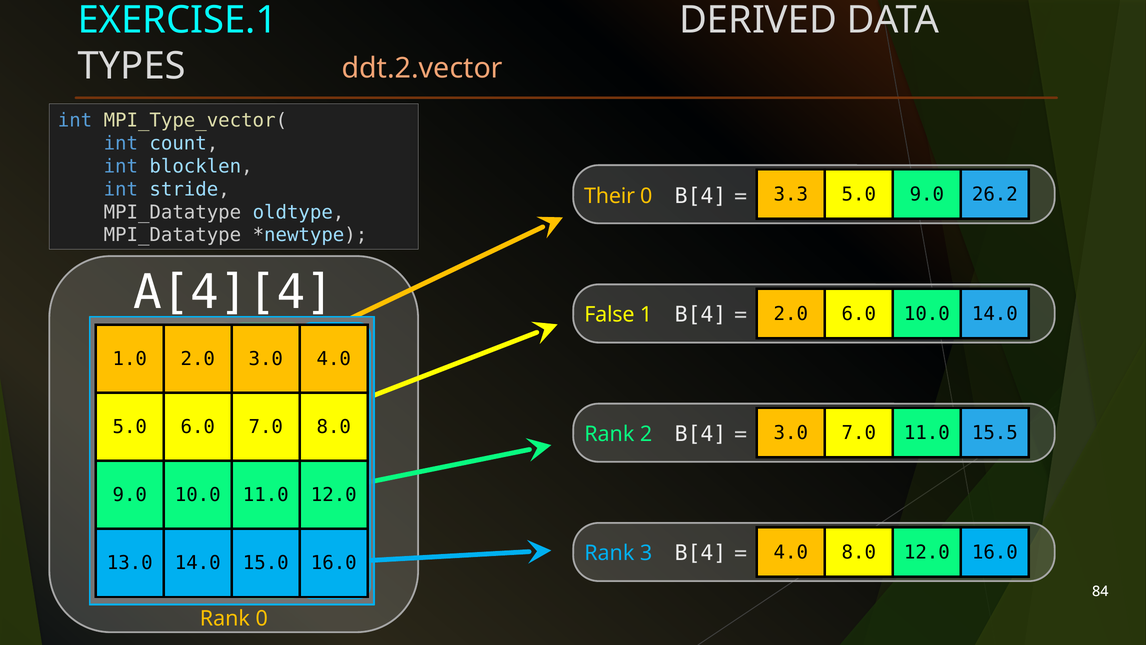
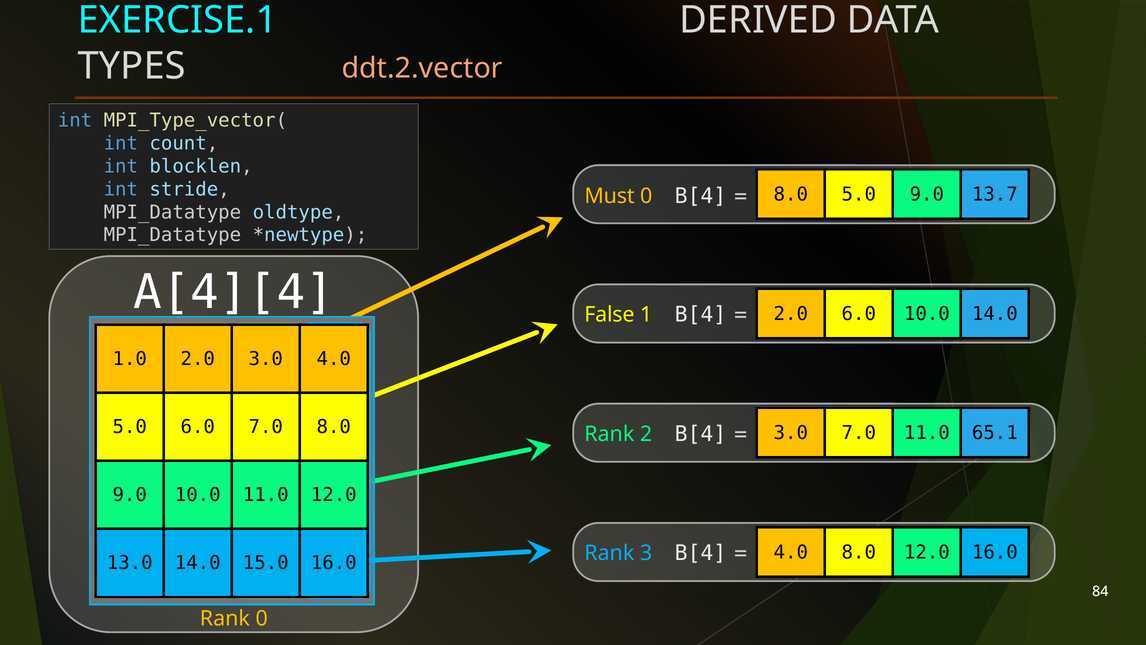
3.3 at (791, 194): 3.3 -> 8.0
26.2: 26.2 -> 13.7
Their: Their -> Must
15.5: 15.5 -> 65.1
